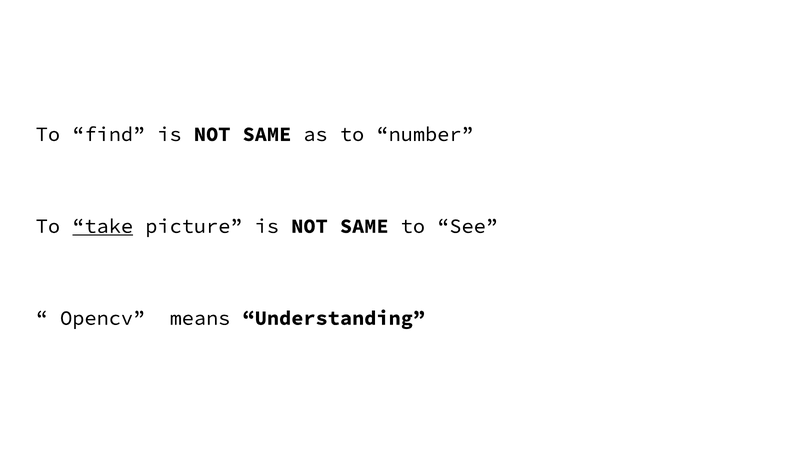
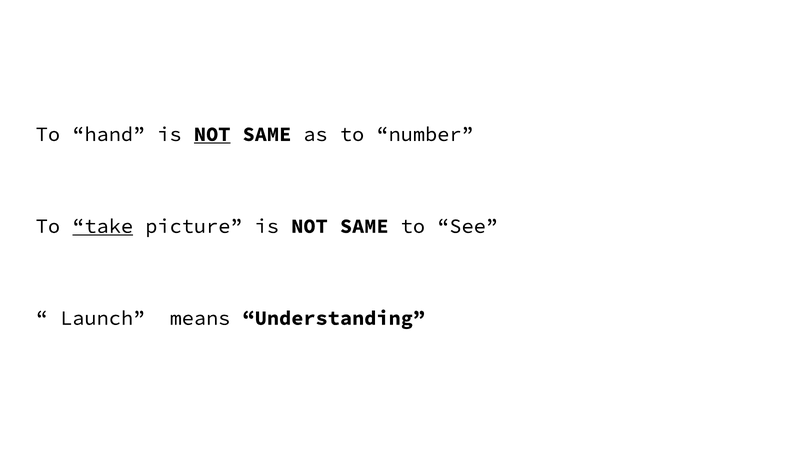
find: find -> hand
NOT at (212, 134) underline: none -> present
Opencv: Opencv -> Launch
